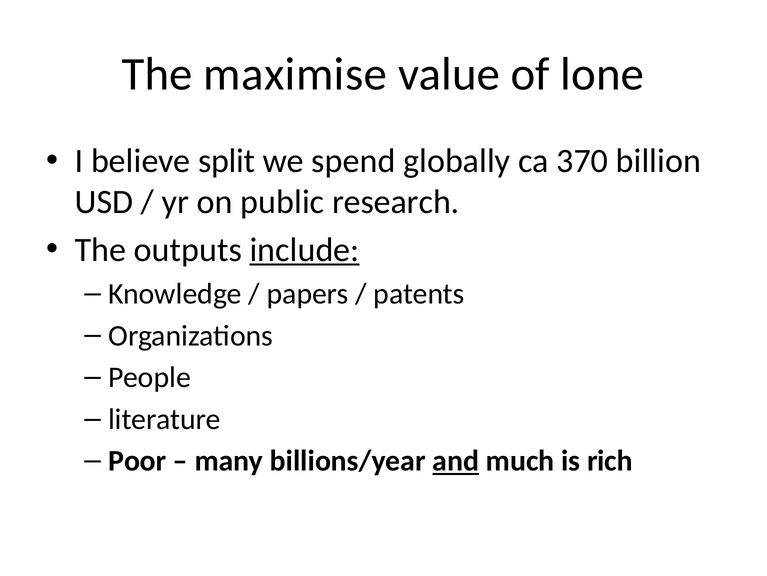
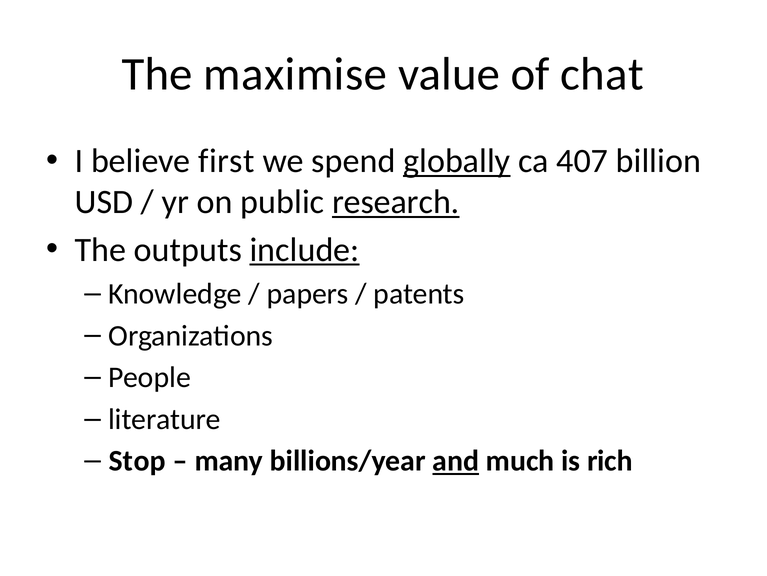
lone: lone -> chat
split: split -> first
globally underline: none -> present
370: 370 -> 407
research underline: none -> present
Poor: Poor -> Stop
